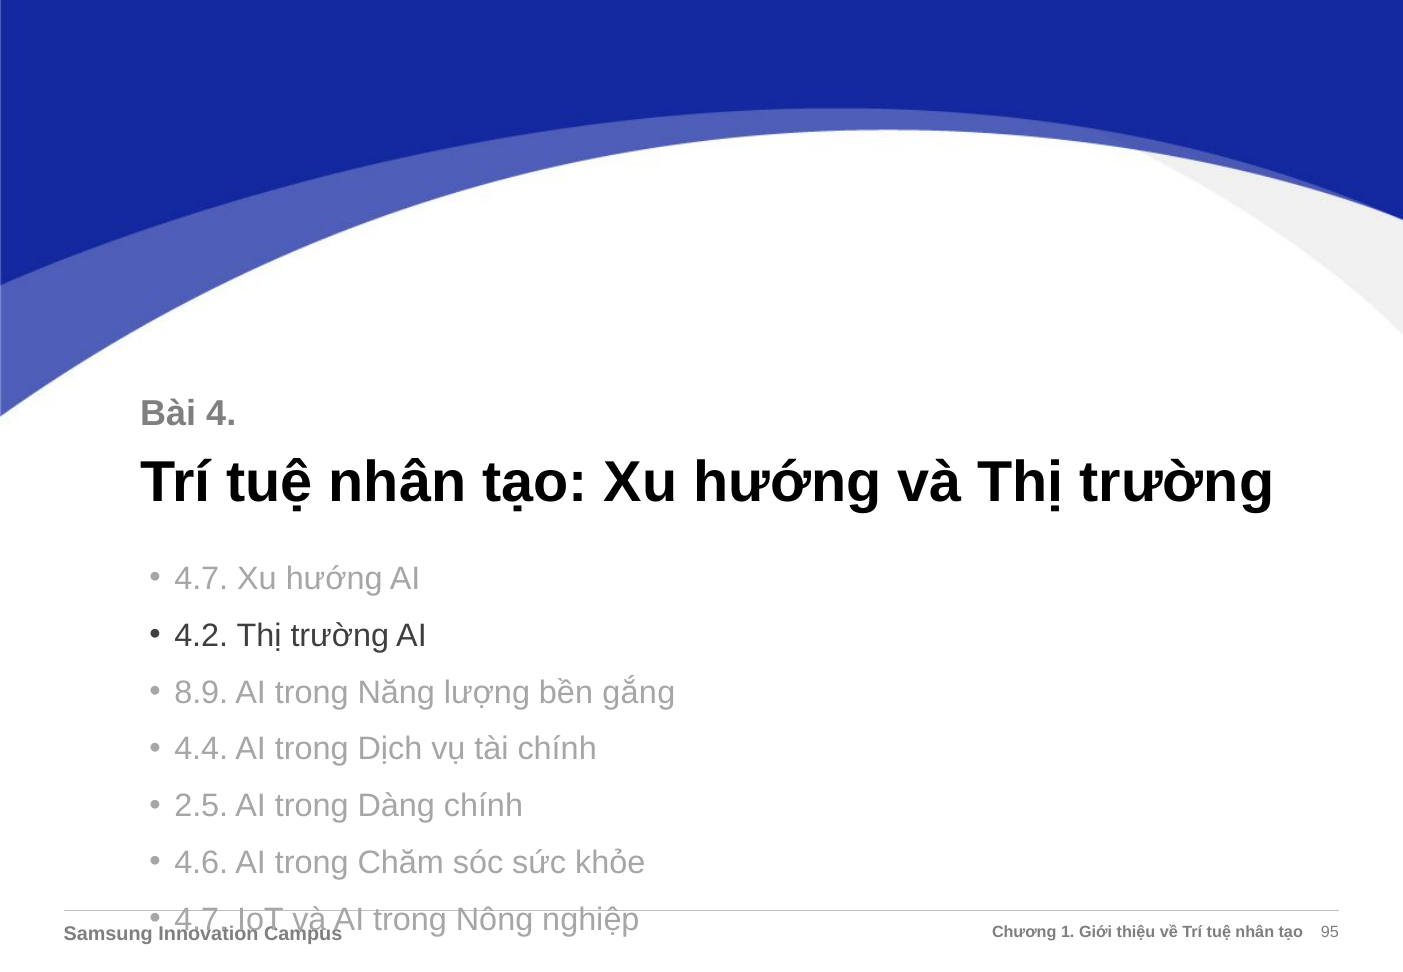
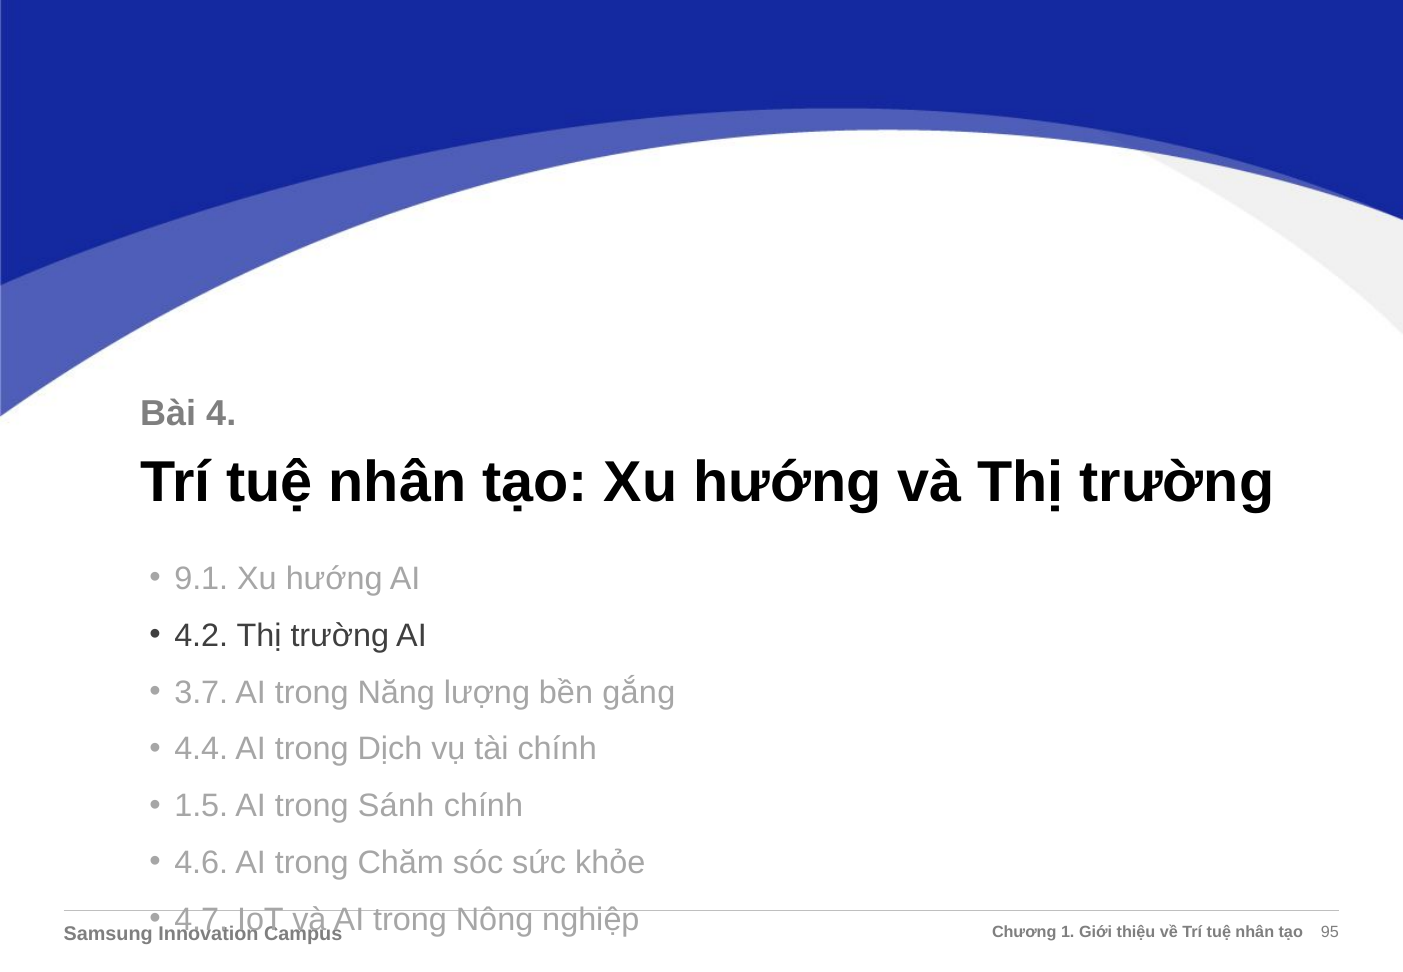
4.7 at (201, 578): 4.7 -> 9.1
8.9: 8.9 -> 3.7
2.5: 2.5 -> 1.5
Dàng: Dàng -> Sánh
